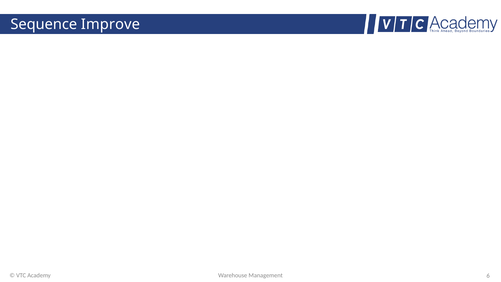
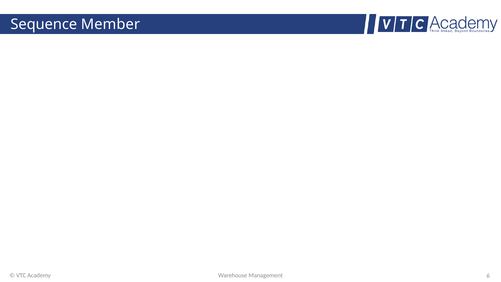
Improve: Improve -> Member
